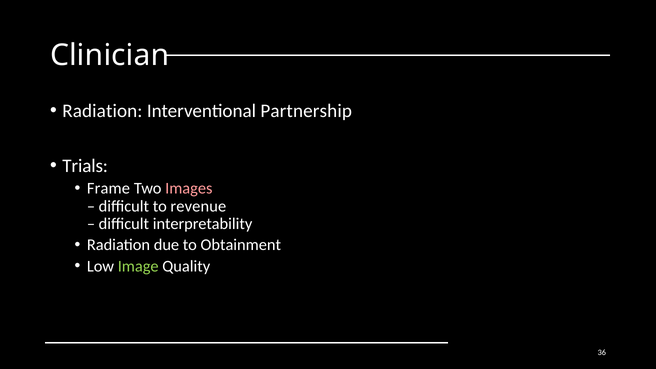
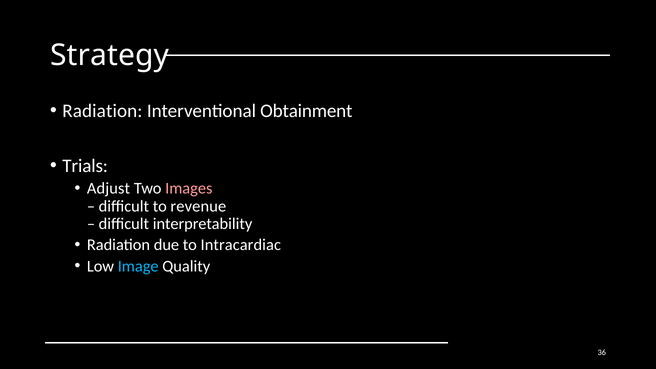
Clinician: Clinician -> Strategy
Partnership: Partnership -> Obtainment
Frame: Frame -> Adjust
Obtainment: Obtainment -> Intracardiac
Image colour: light green -> light blue
